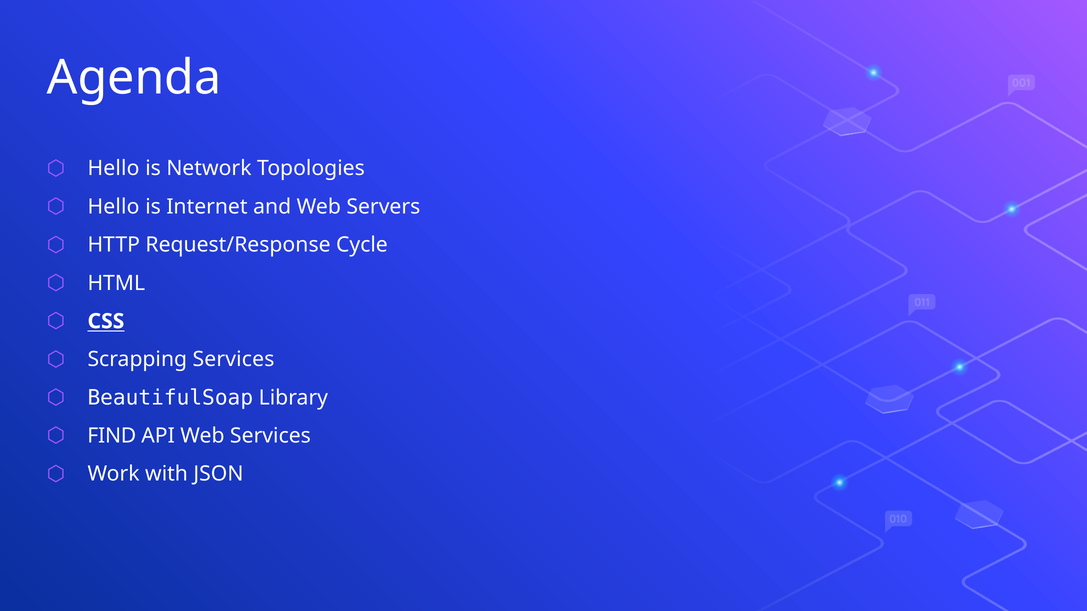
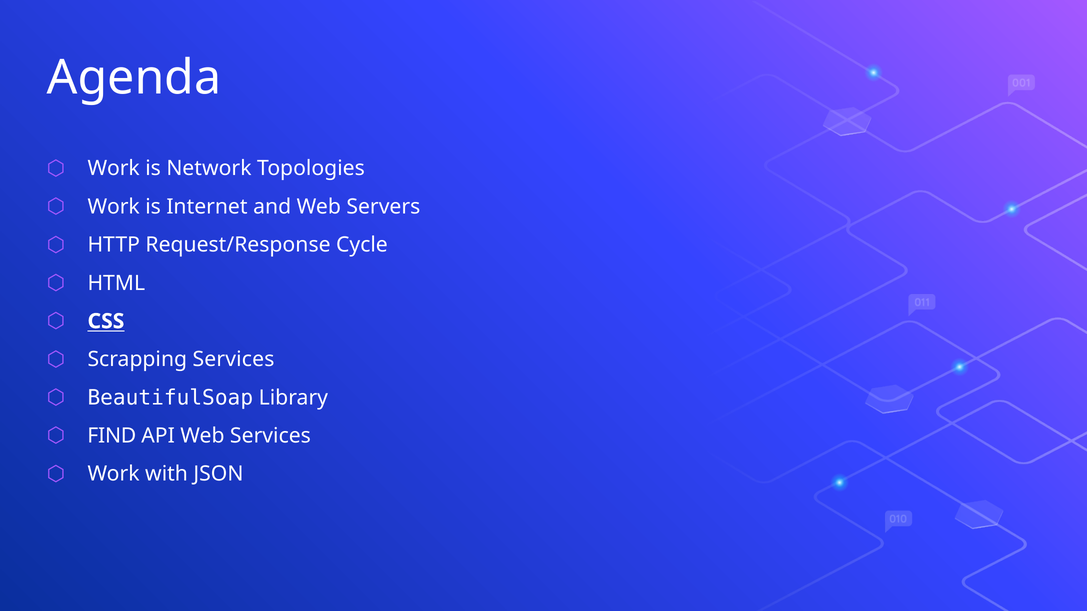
Hello at (114, 169): Hello -> Work
Hello at (114, 207): Hello -> Work
